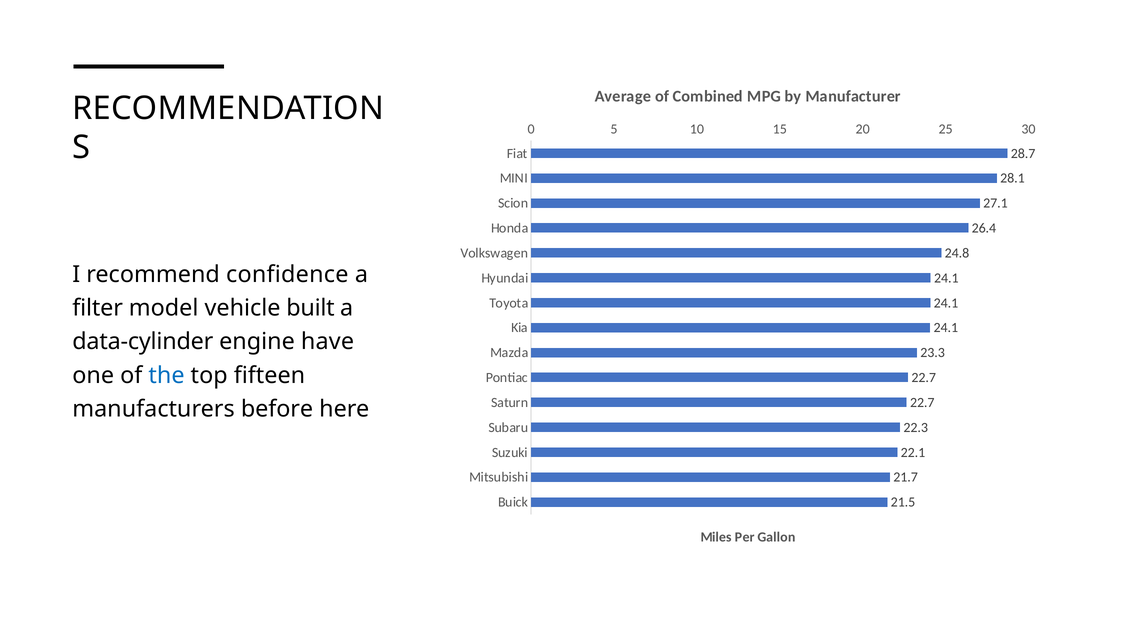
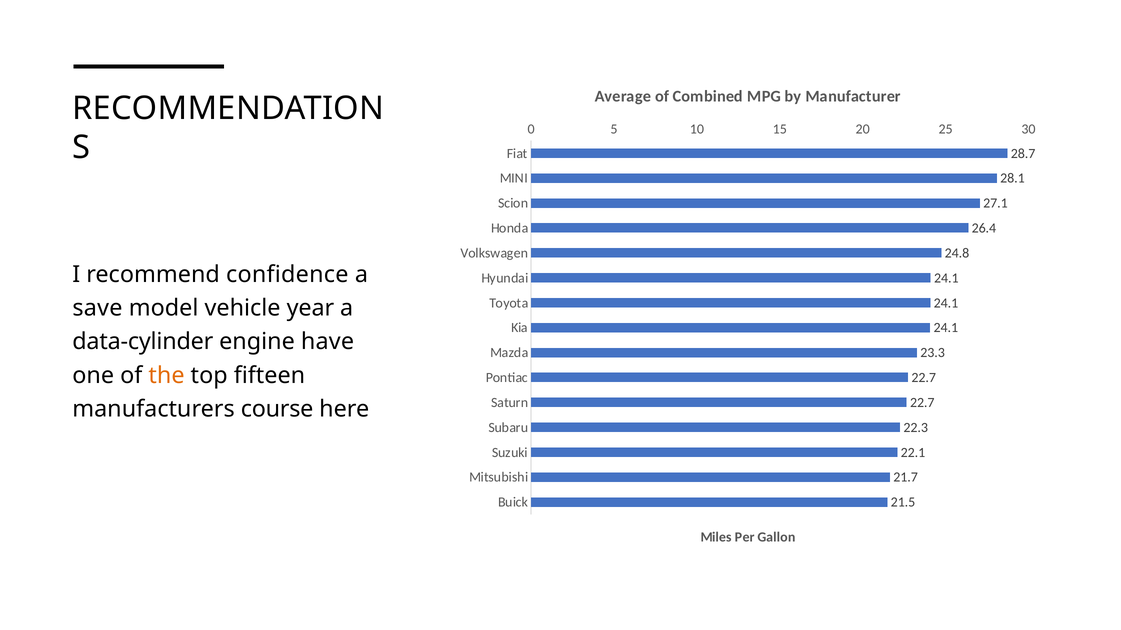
filter: filter -> save
built: built -> year
the colour: blue -> orange
before: before -> course
